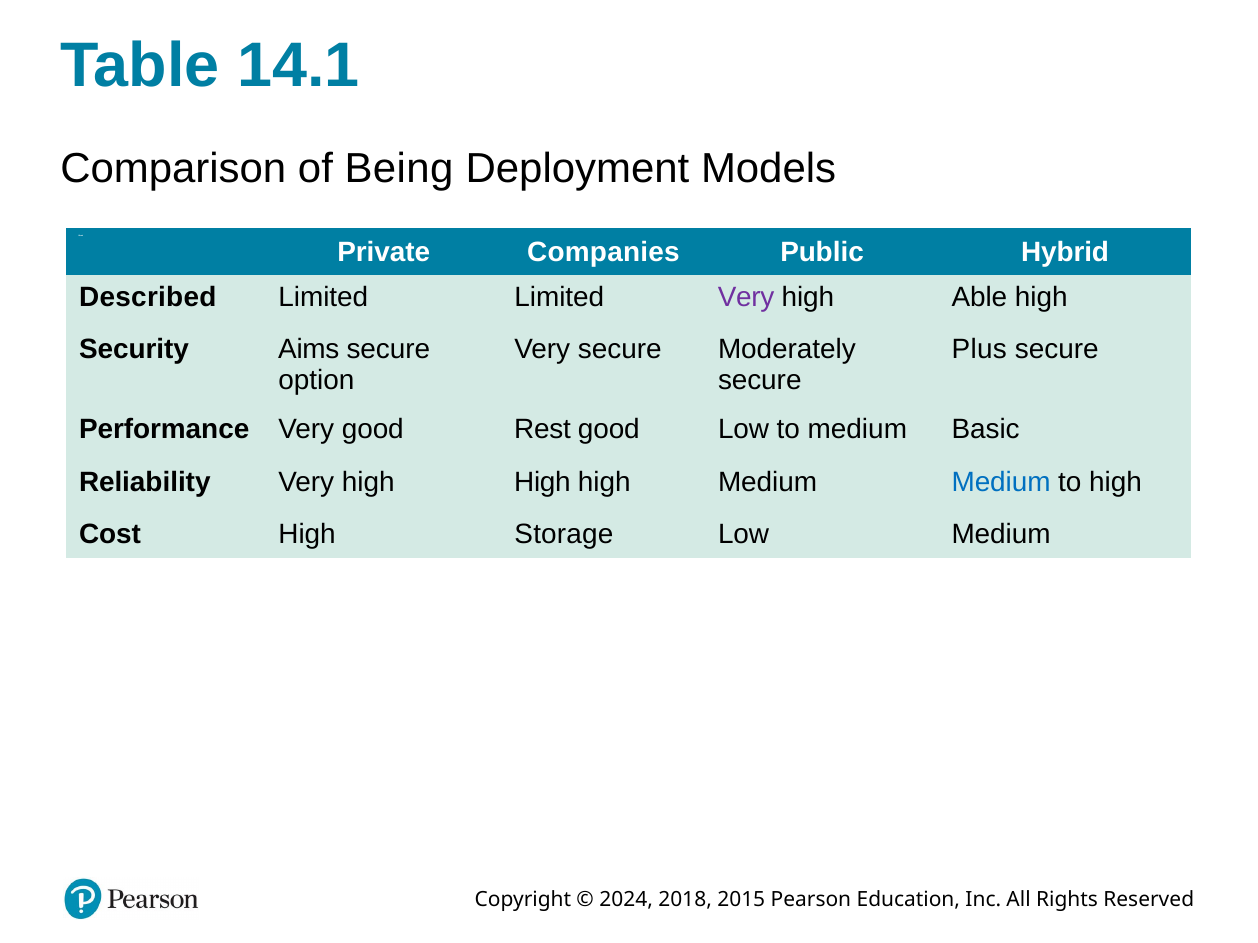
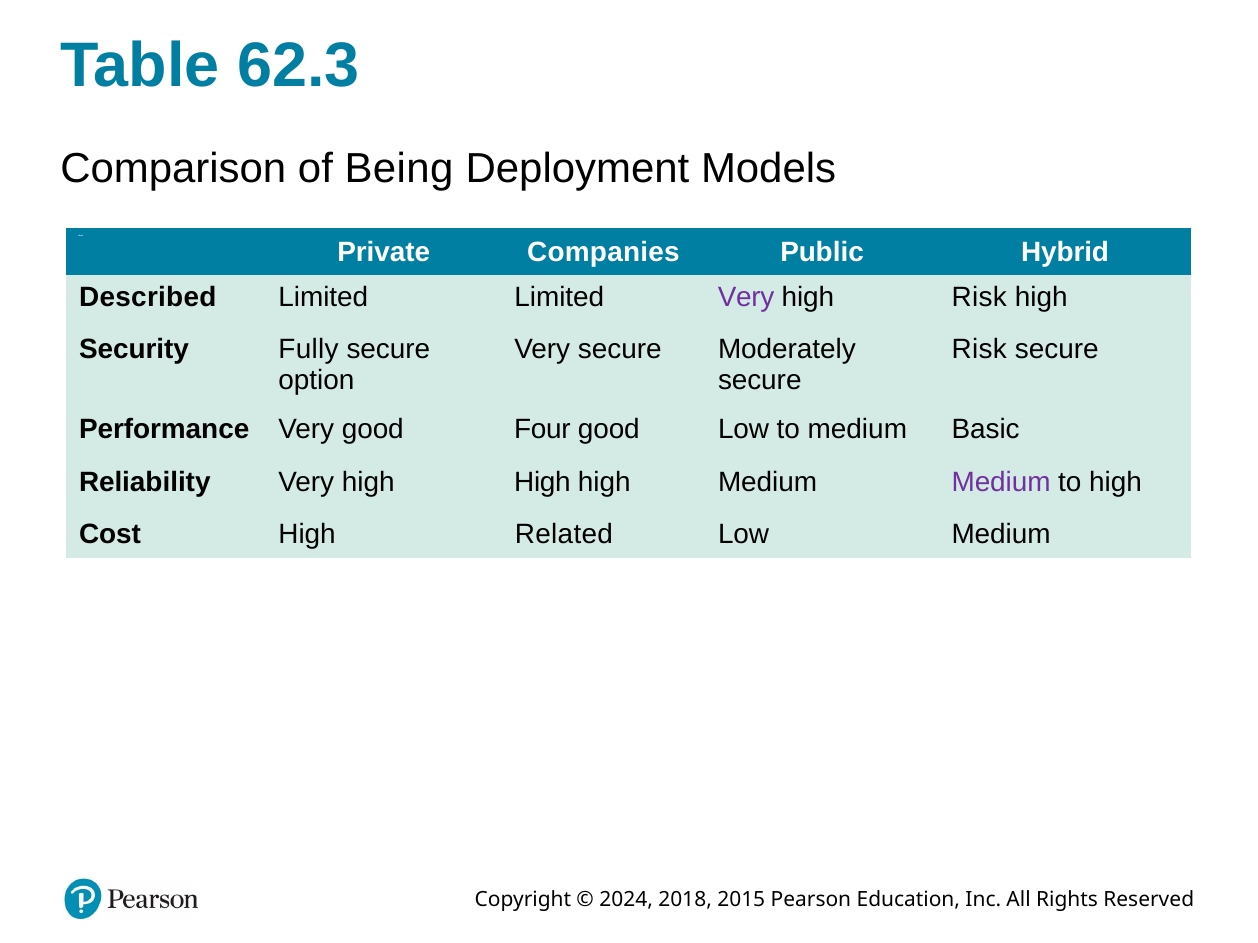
14.1: 14.1 -> 62.3
high Able: Able -> Risk
Aims: Aims -> Fully
Plus at (979, 350): Plus -> Risk
Rest: Rest -> Four
Medium at (1001, 483) colour: blue -> purple
Storage: Storage -> Related
